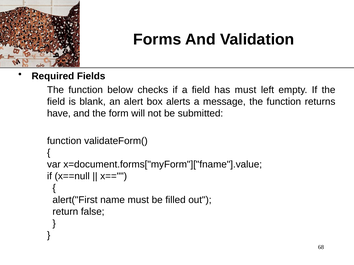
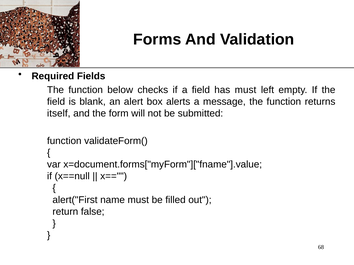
have: have -> itself
